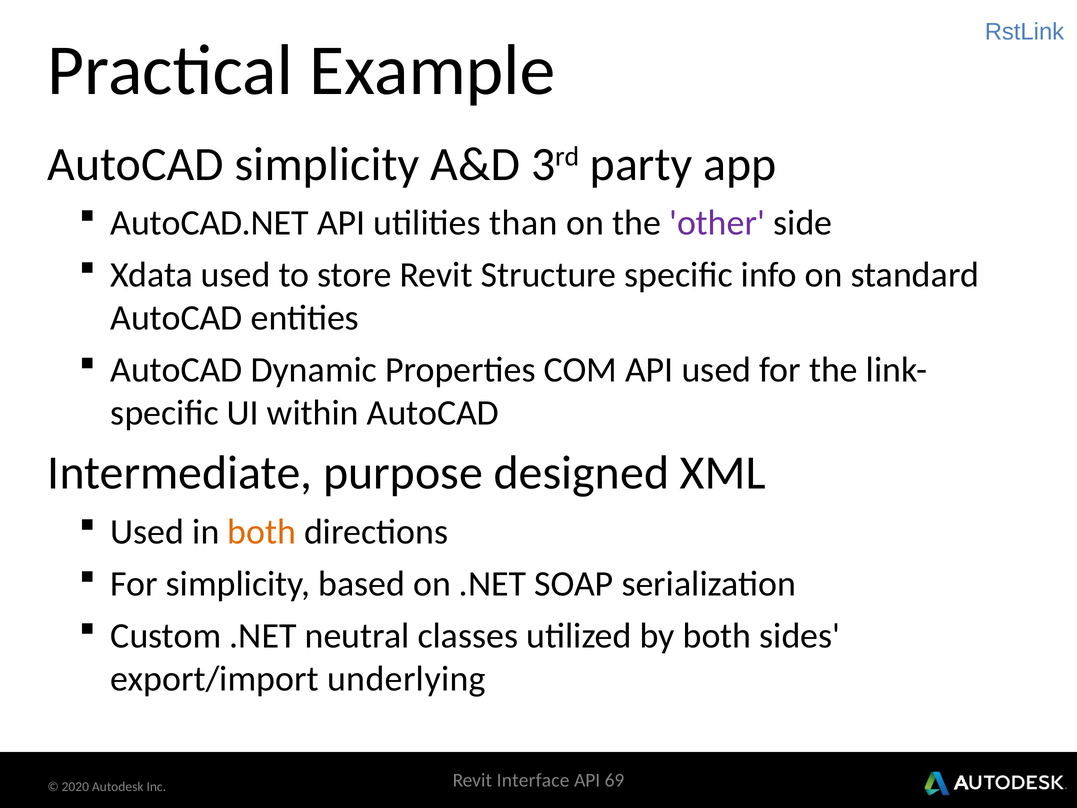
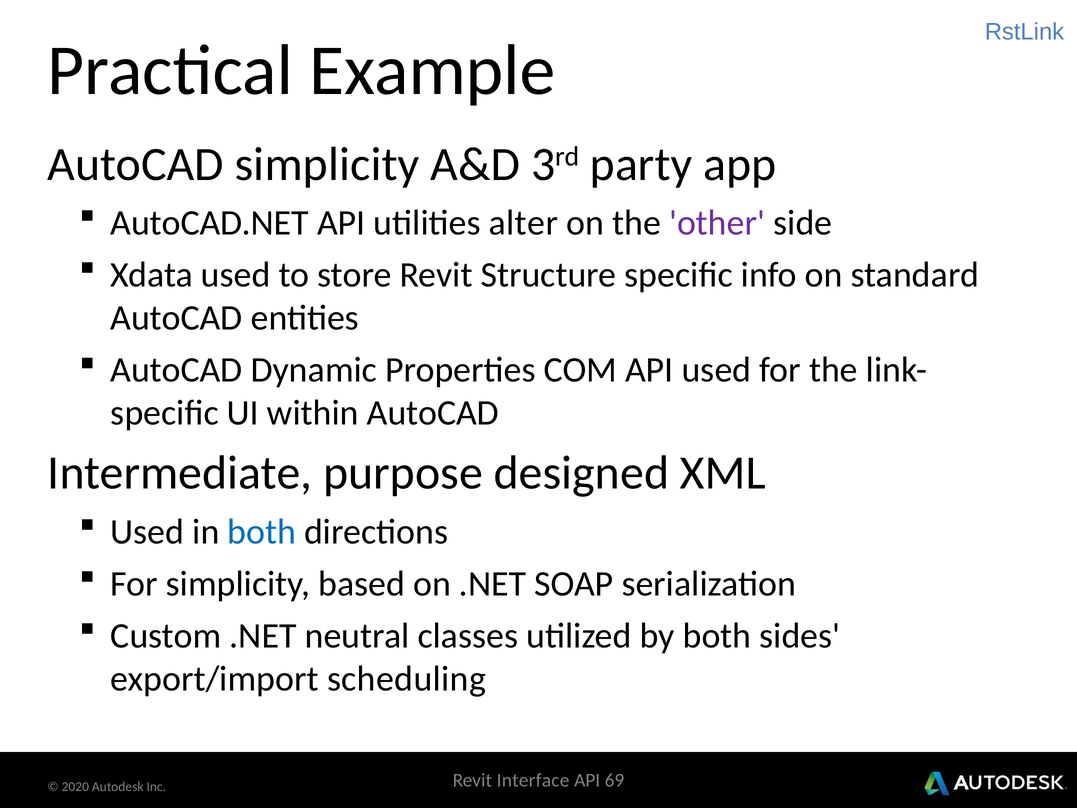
than: than -> alter
both at (262, 531) colour: orange -> blue
underlying: underlying -> scheduling
